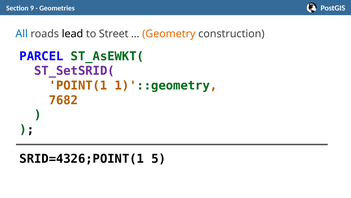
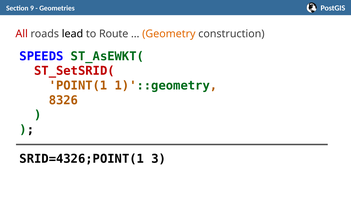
All colour: blue -> red
Street: Street -> Route
PARCEL: PARCEL -> SPEEDS
ST_SetSRID( colour: purple -> red
7682: 7682 -> 8326
5: 5 -> 3
